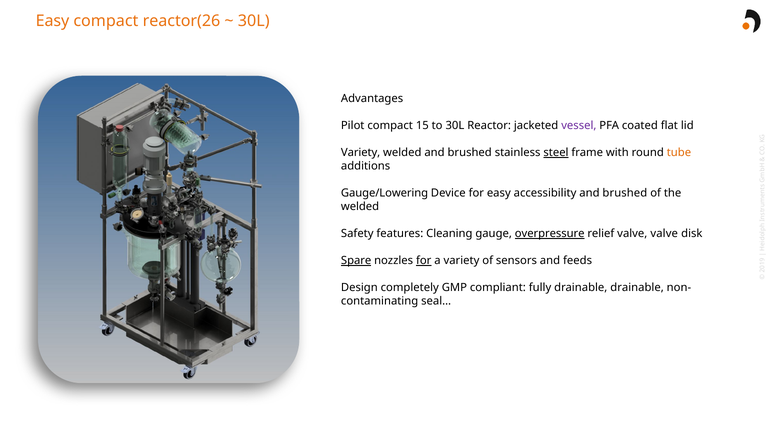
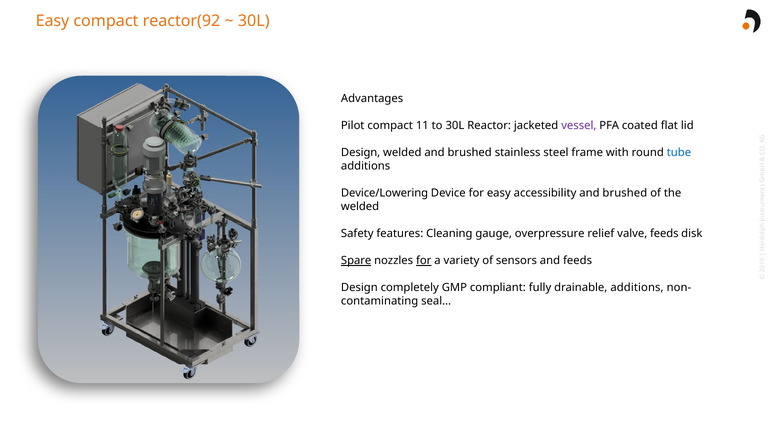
reactor(26: reactor(26 -> reactor(92
15: 15 -> 11
Variety at (361, 153): Variety -> Design
steel underline: present -> none
tube colour: orange -> blue
Gauge/Lowering: Gauge/Lowering -> Device/Lowering
overpressure underline: present -> none
valve valve: valve -> feeds
drainable drainable: drainable -> additions
